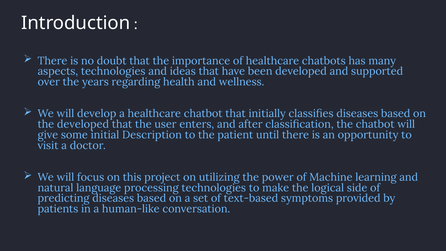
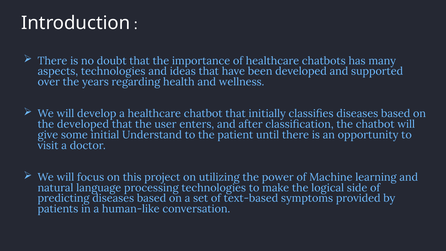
Description: Description -> Understand
